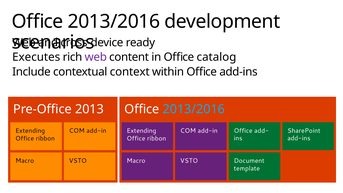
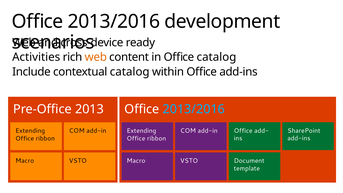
Executes: Executes -> Activities
web at (96, 57) colour: purple -> orange
contextual context: context -> catalog
